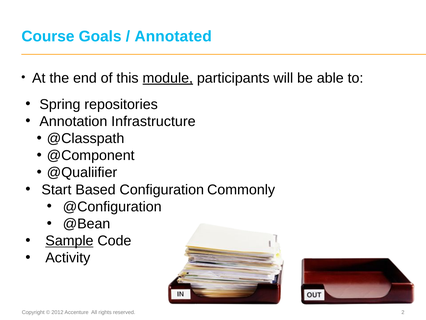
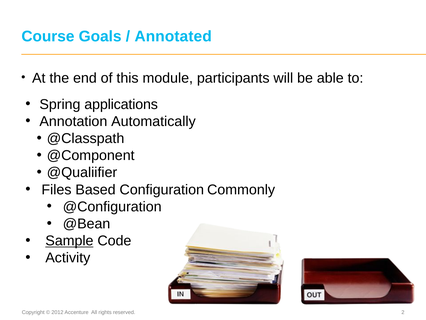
module underline: present -> none
repositories: repositories -> applications
Infrastructure: Infrastructure -> Automatically
Start: Start -> Files
